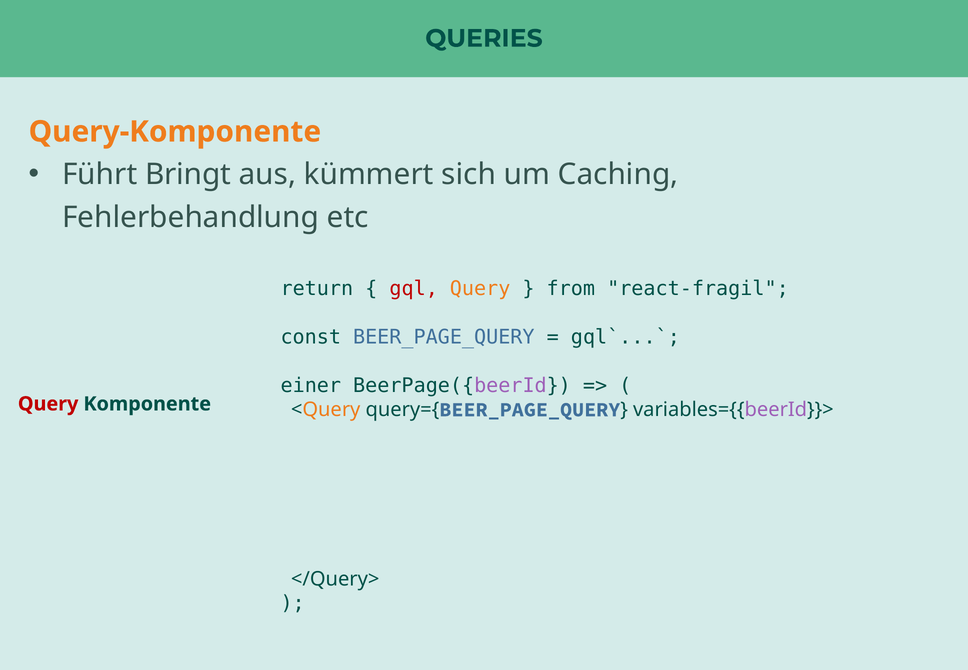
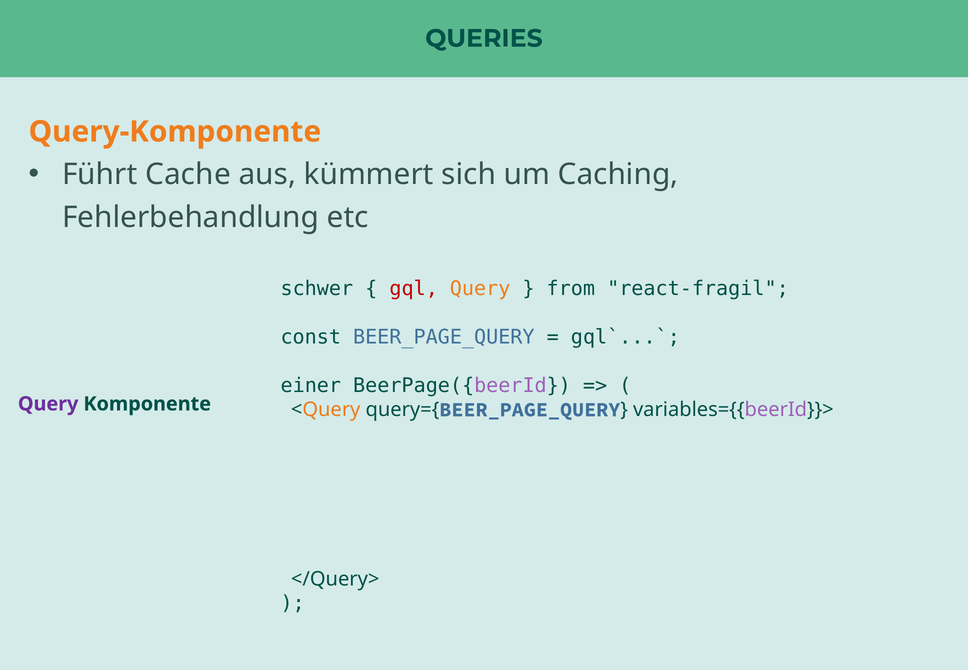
Bringt: Bringt -> Cache
return: return -> schwer
Query at (48, 404) colour: red -> purple
